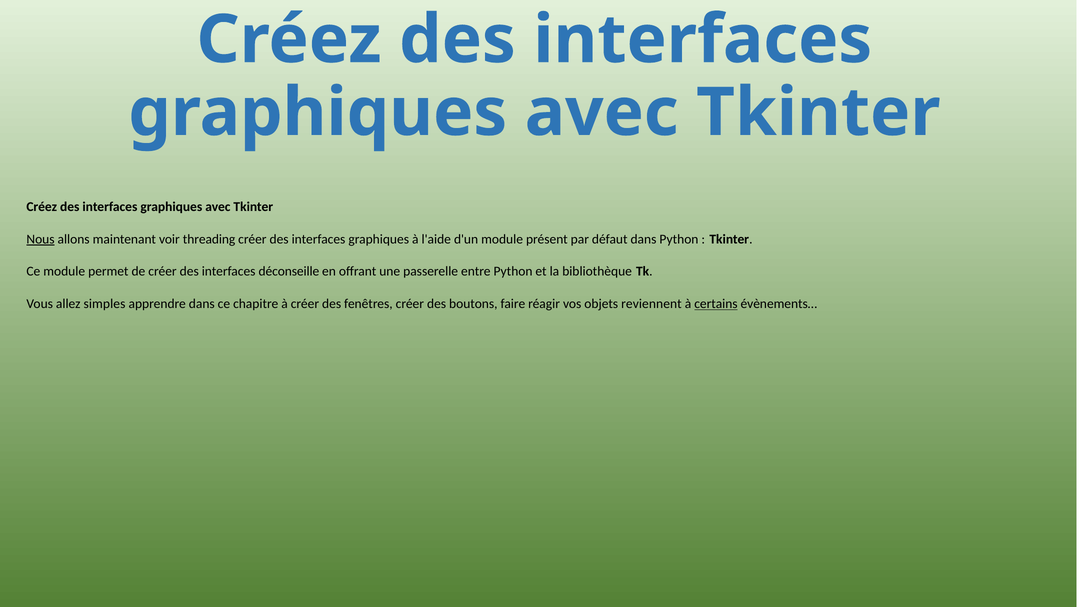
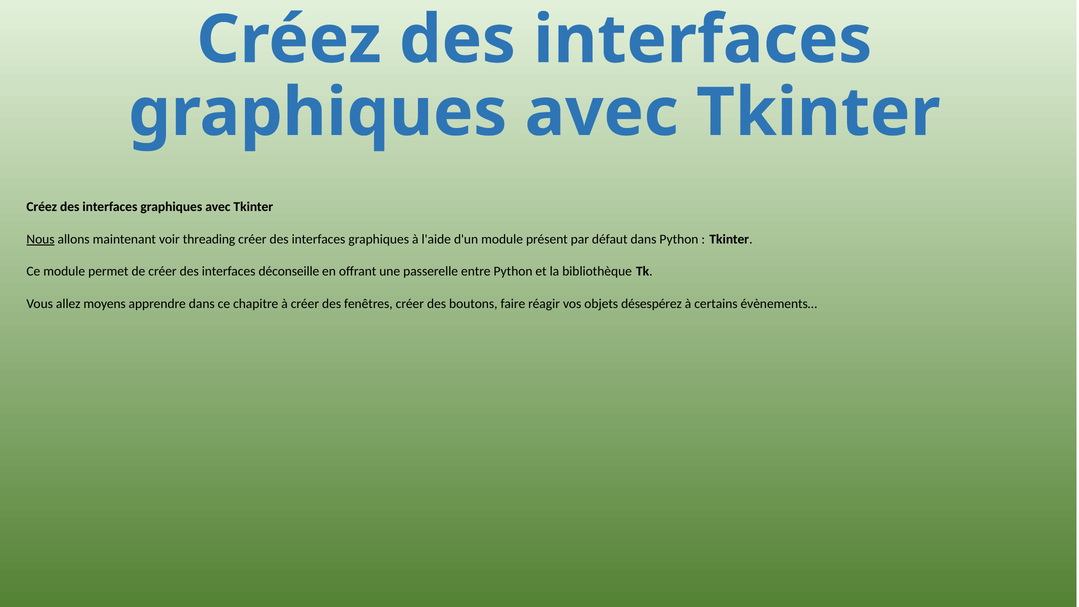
simples: simples -> moyens
reviennent: reviennent -> désespérez
certains underline: present -> none
